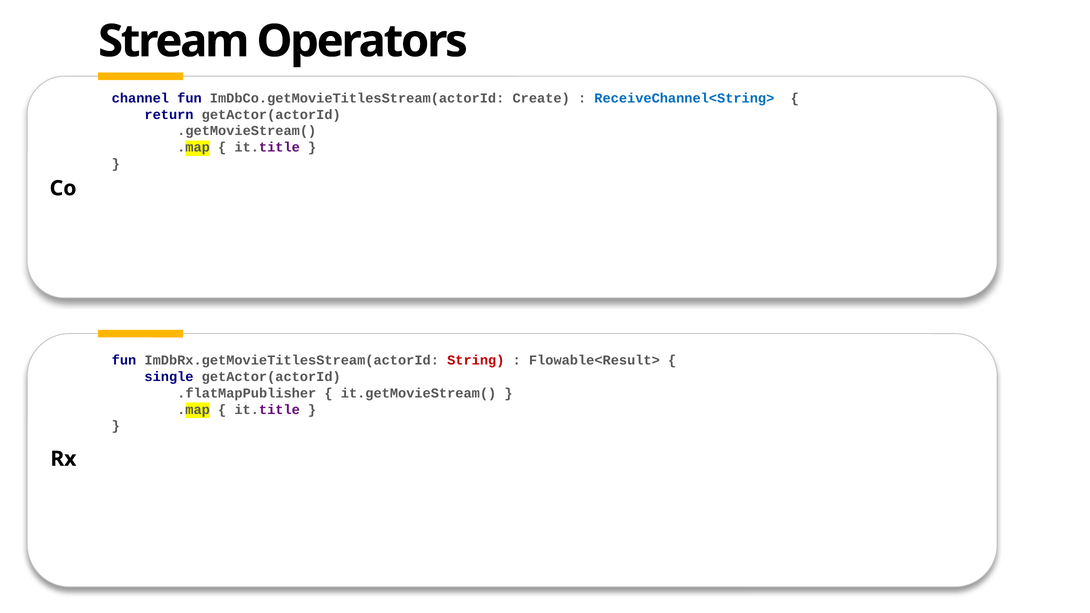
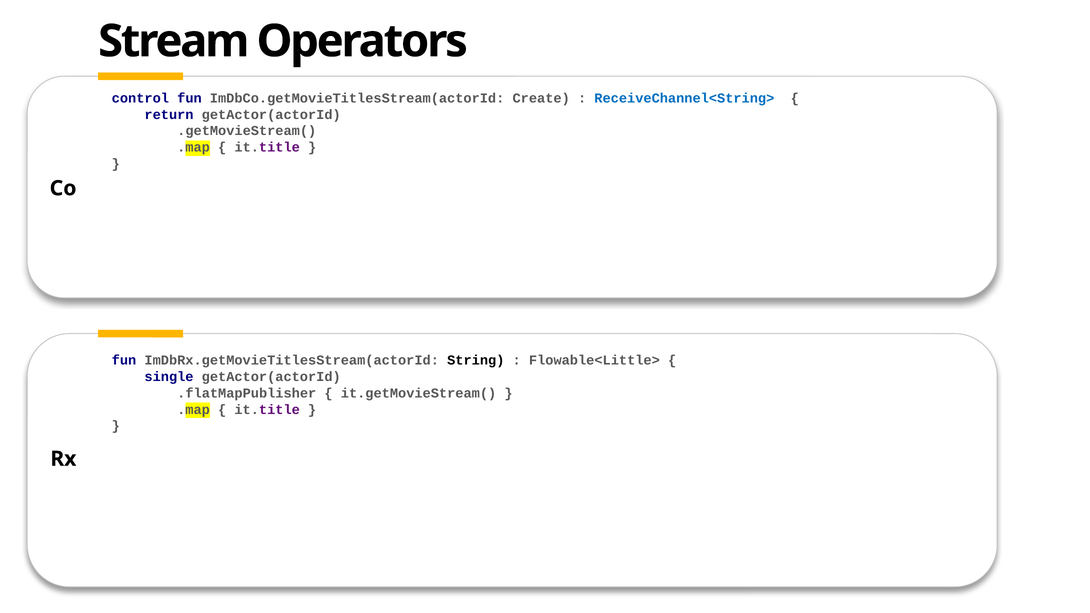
channel: channel -> control
String colour: red -> black
Flowable<Result>: Flowable<Result> -> Flowable<Little>
